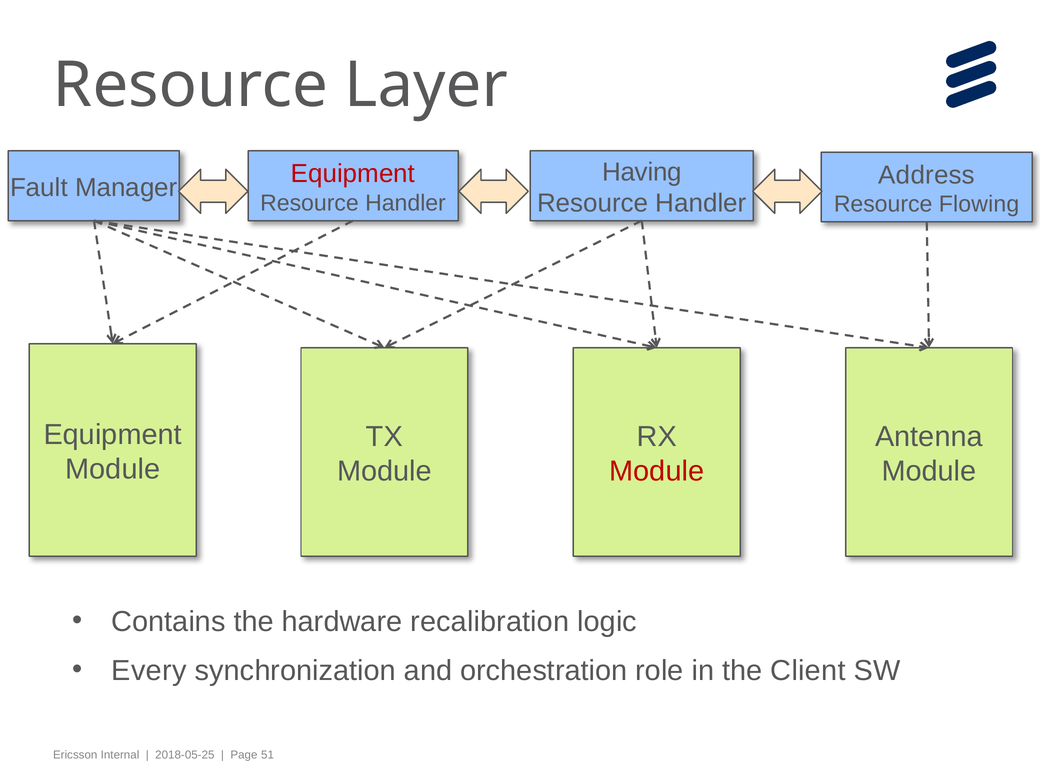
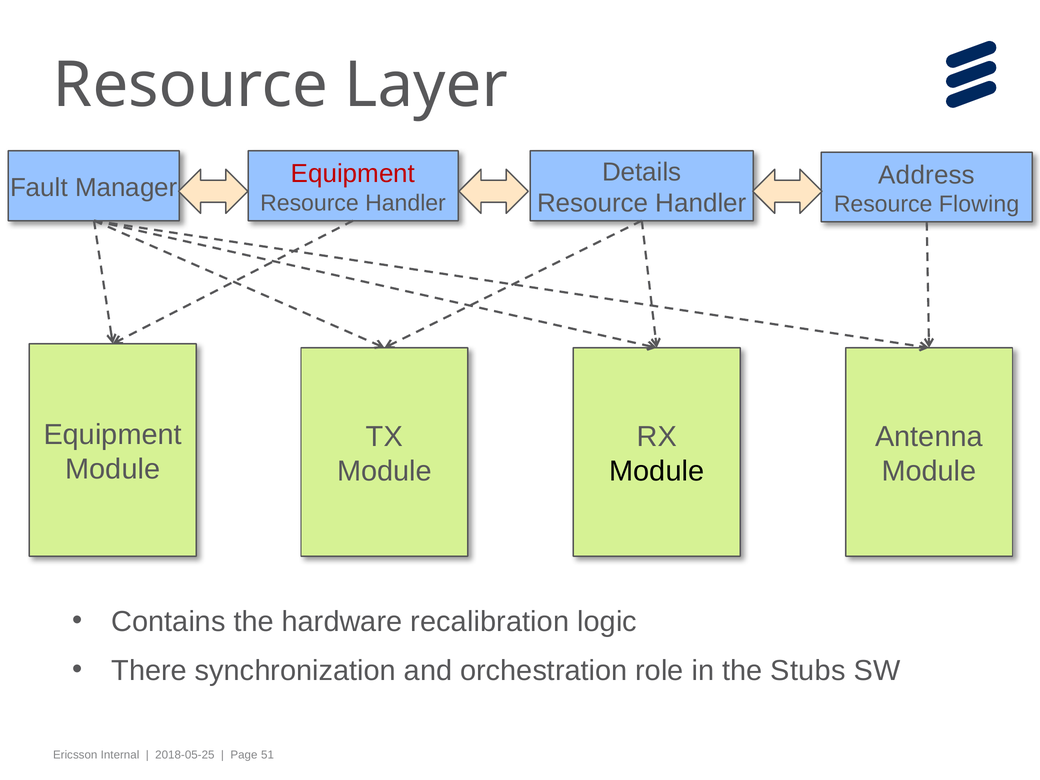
Having: Having -> Details
Module at (657, 471) colour: red -> black
Every: Every -> There
Client: Client -> Stubs
